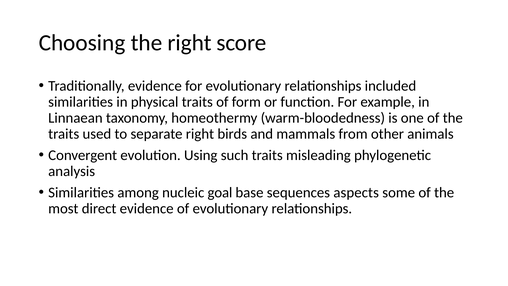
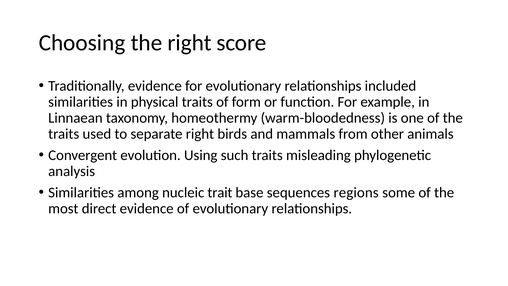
goal: goal -> trait
aspects: aspects -> regions
